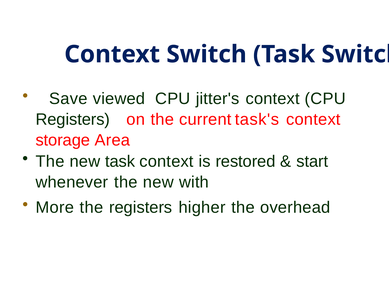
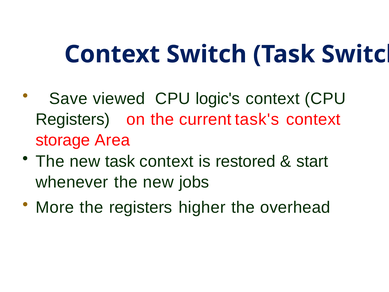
jitter's: jitter's -> logic's
with: with -> jobs
